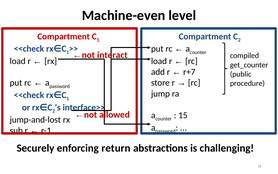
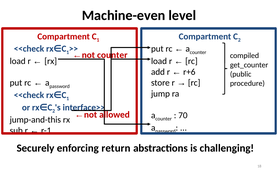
←not interact: interact -> counter
r+7: r+7 -> r+6
15: 15 -> 70
jump-and-lost: jump-and-lost -> jump-and-this
